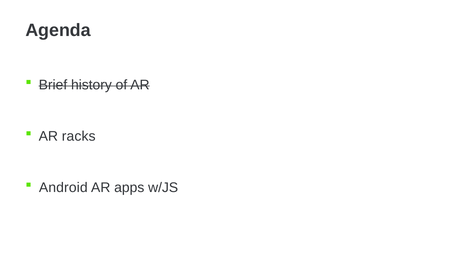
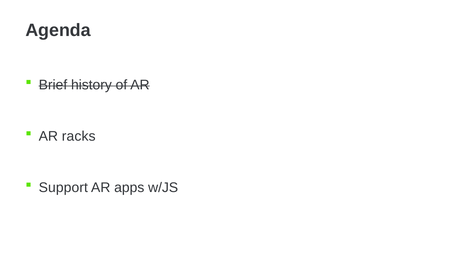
Android: Android -> Support
